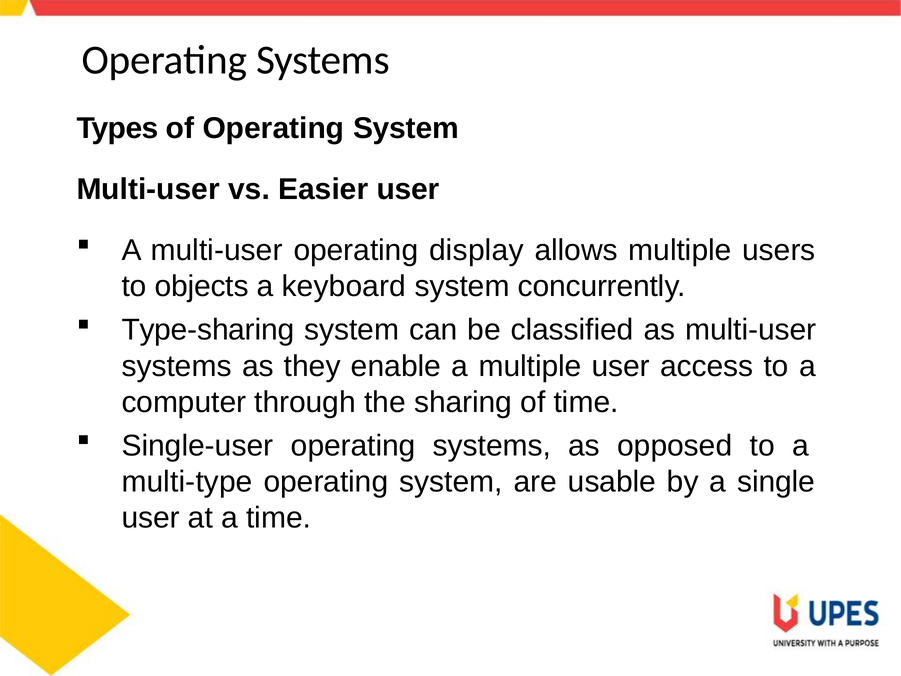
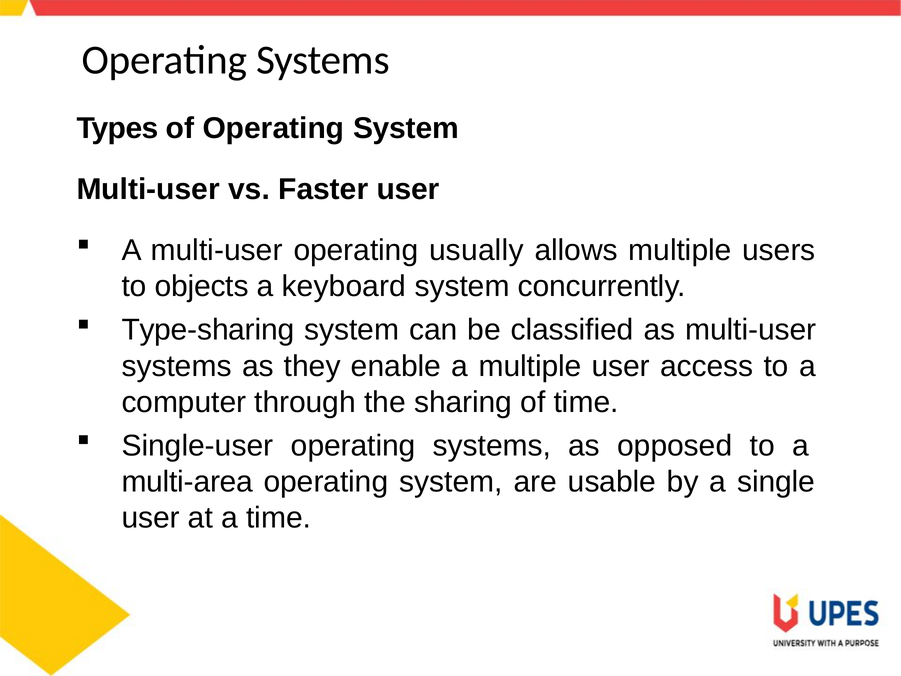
Easier: Easier -> Faster
display: display -> usually
multi-type: multi-type -> multi-area
